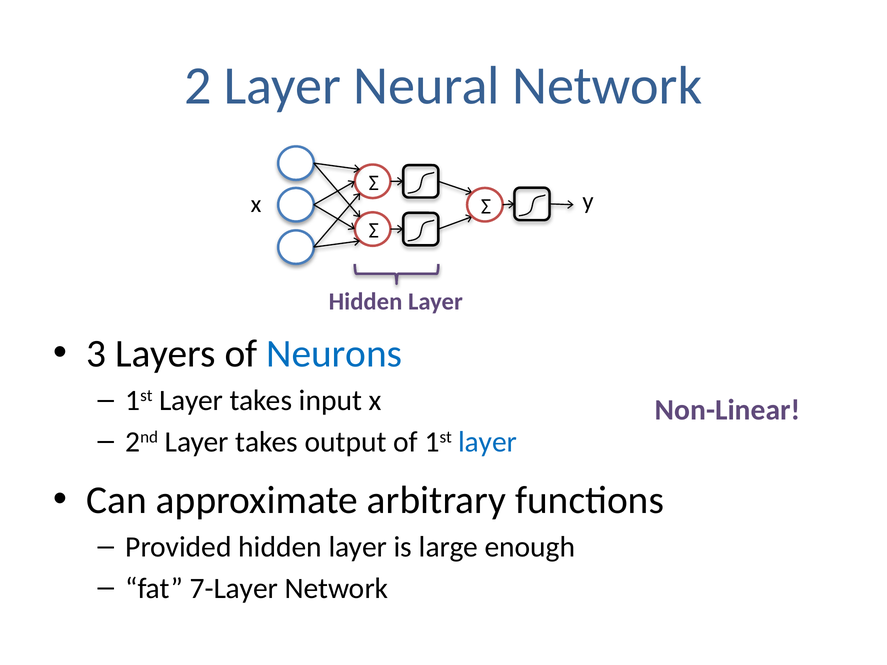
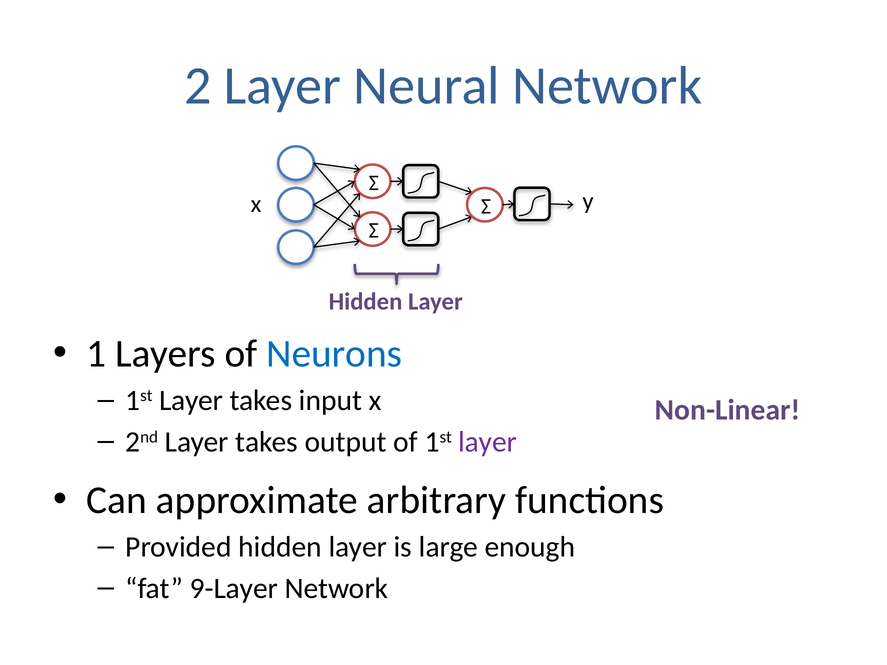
3: 3 -> 1
layer at (488, 442) colour: blue -> purple
7-Layer: 7-Layer -> 9-Layer
